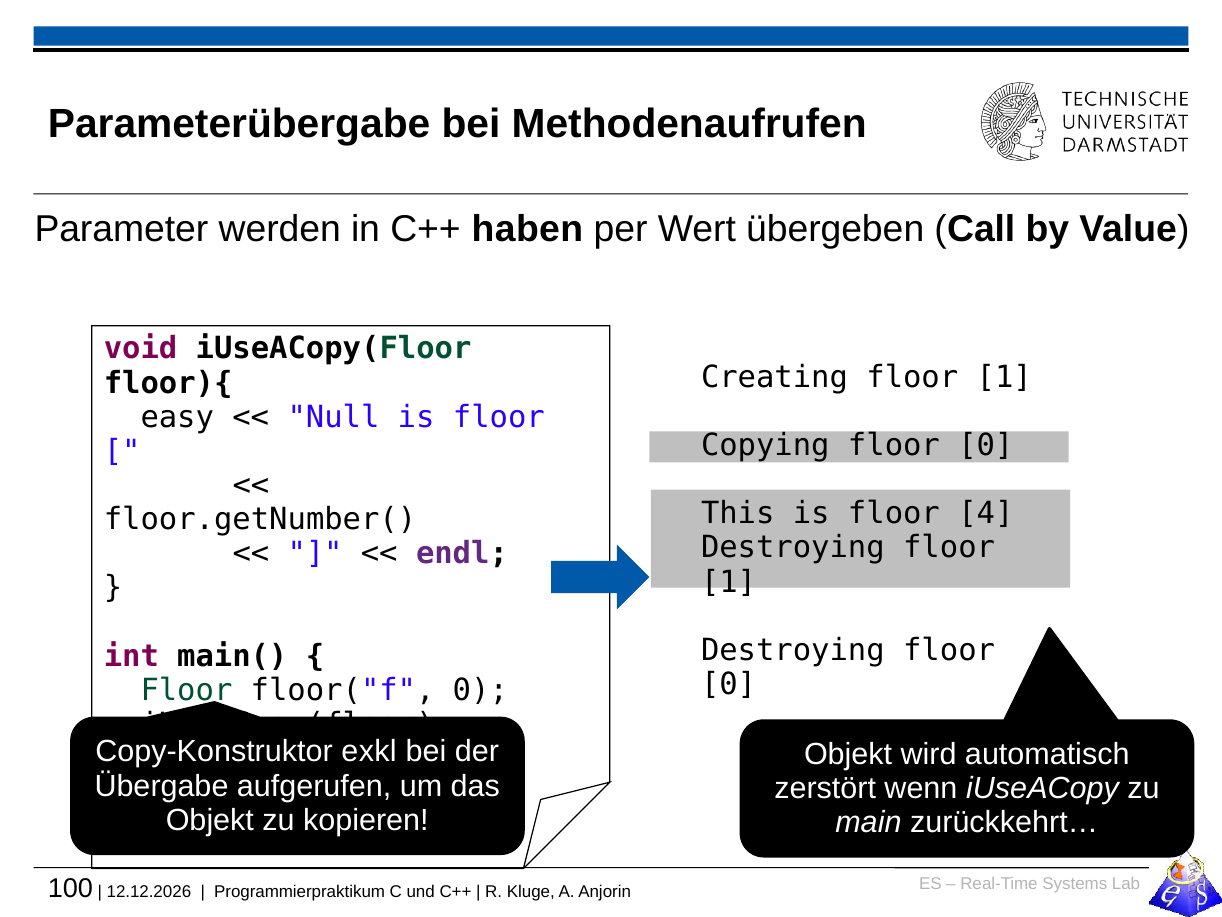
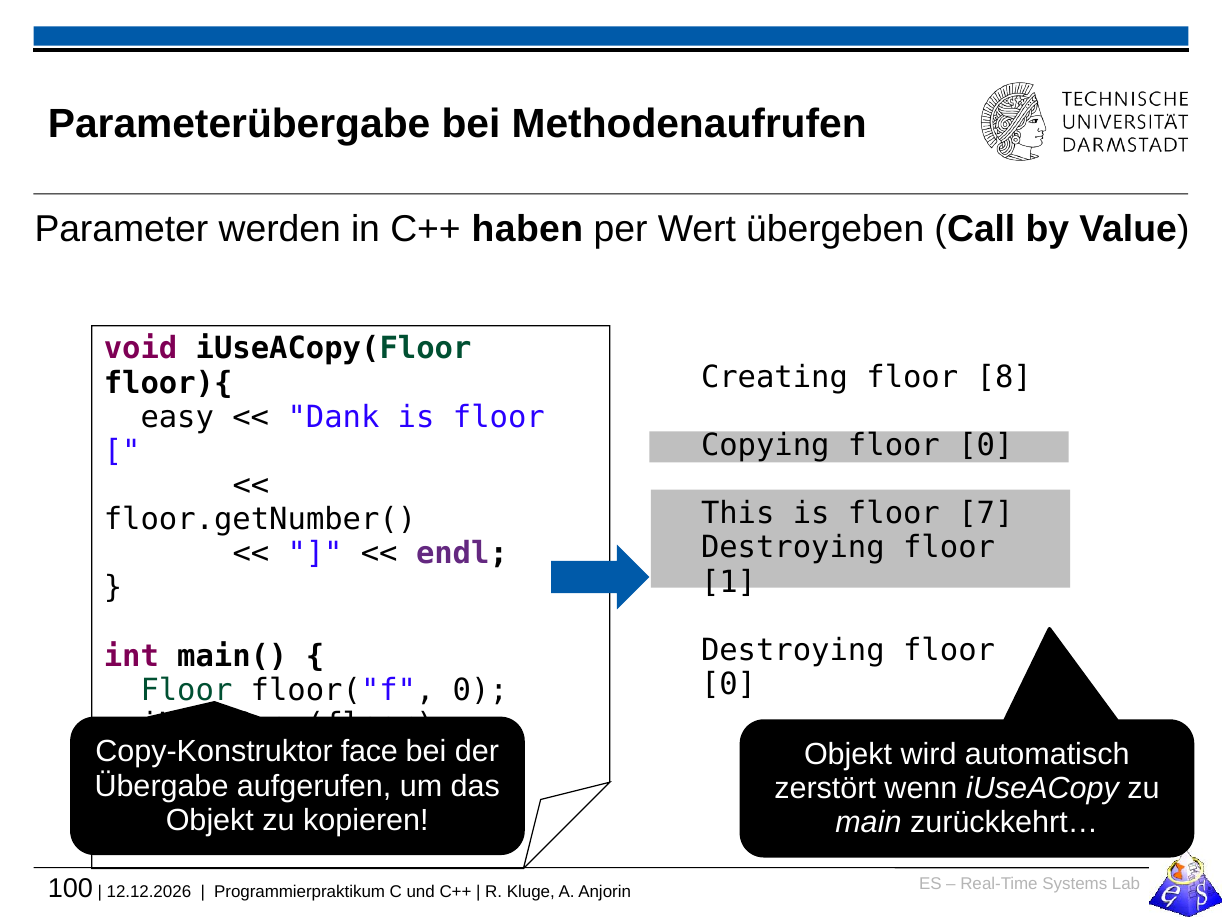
Creating floor 1: 1 -> 8
Null: Null -> Dank
4: 4 -> 7
exkl: exkl -> face
